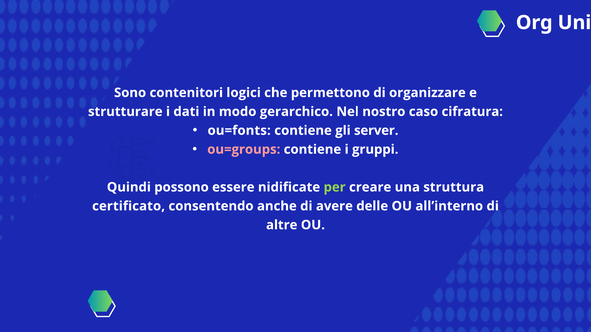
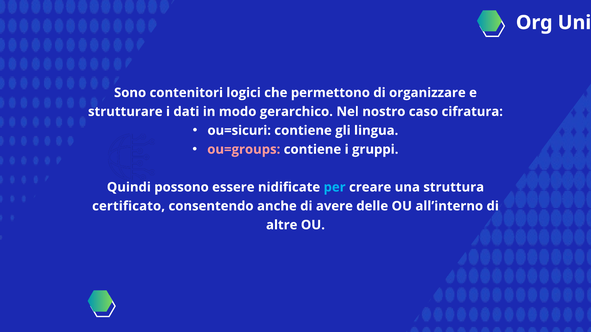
ou=fonts: ou=fonts -> ou=sicuri
server: server -> lingua
per colour: light green -> light blue
